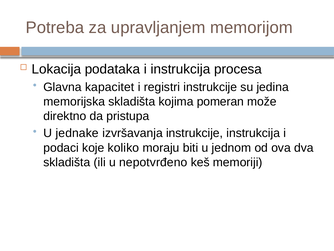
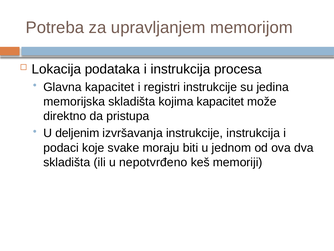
kojima pomeran: pomeran -> kapacitet
jednake: jednake -> deljenim
koliko: koliko -> svake
